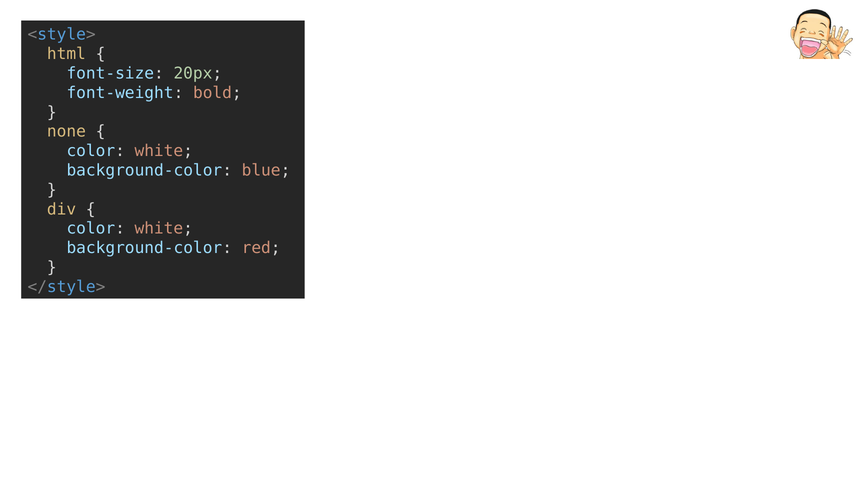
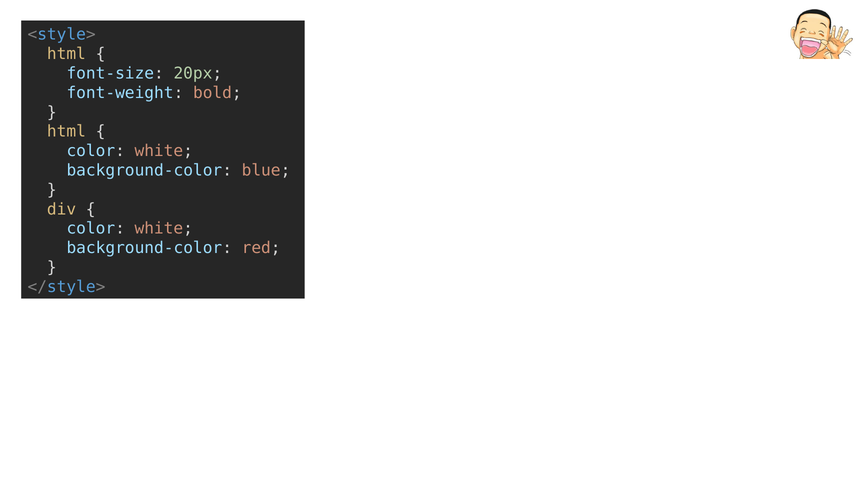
none at (66, 132): none -> html
